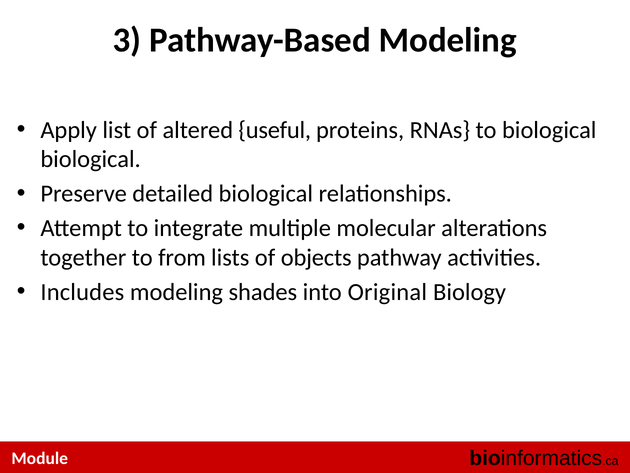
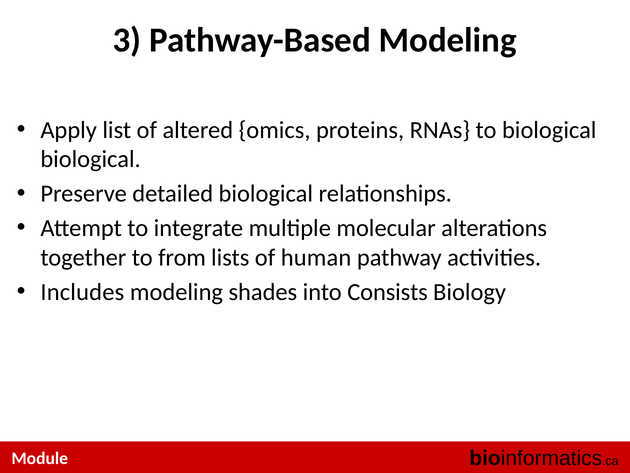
useful: useful -> omics
objects: objects -> human
Original: Original -> Consists
